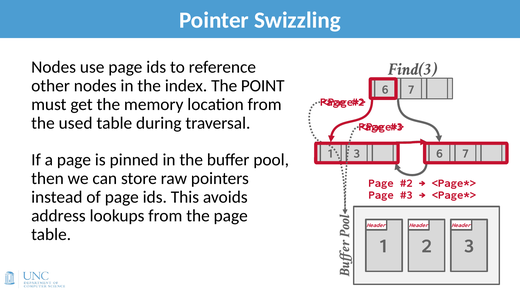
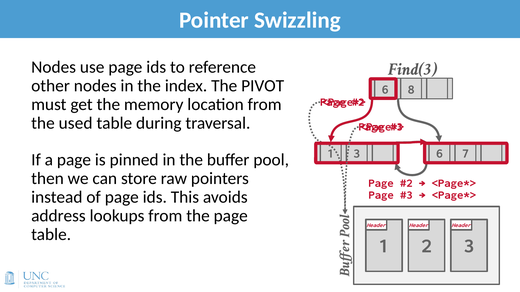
POINT: POINT -> PIVOT
7 at (411, 89): 7 -> 8
